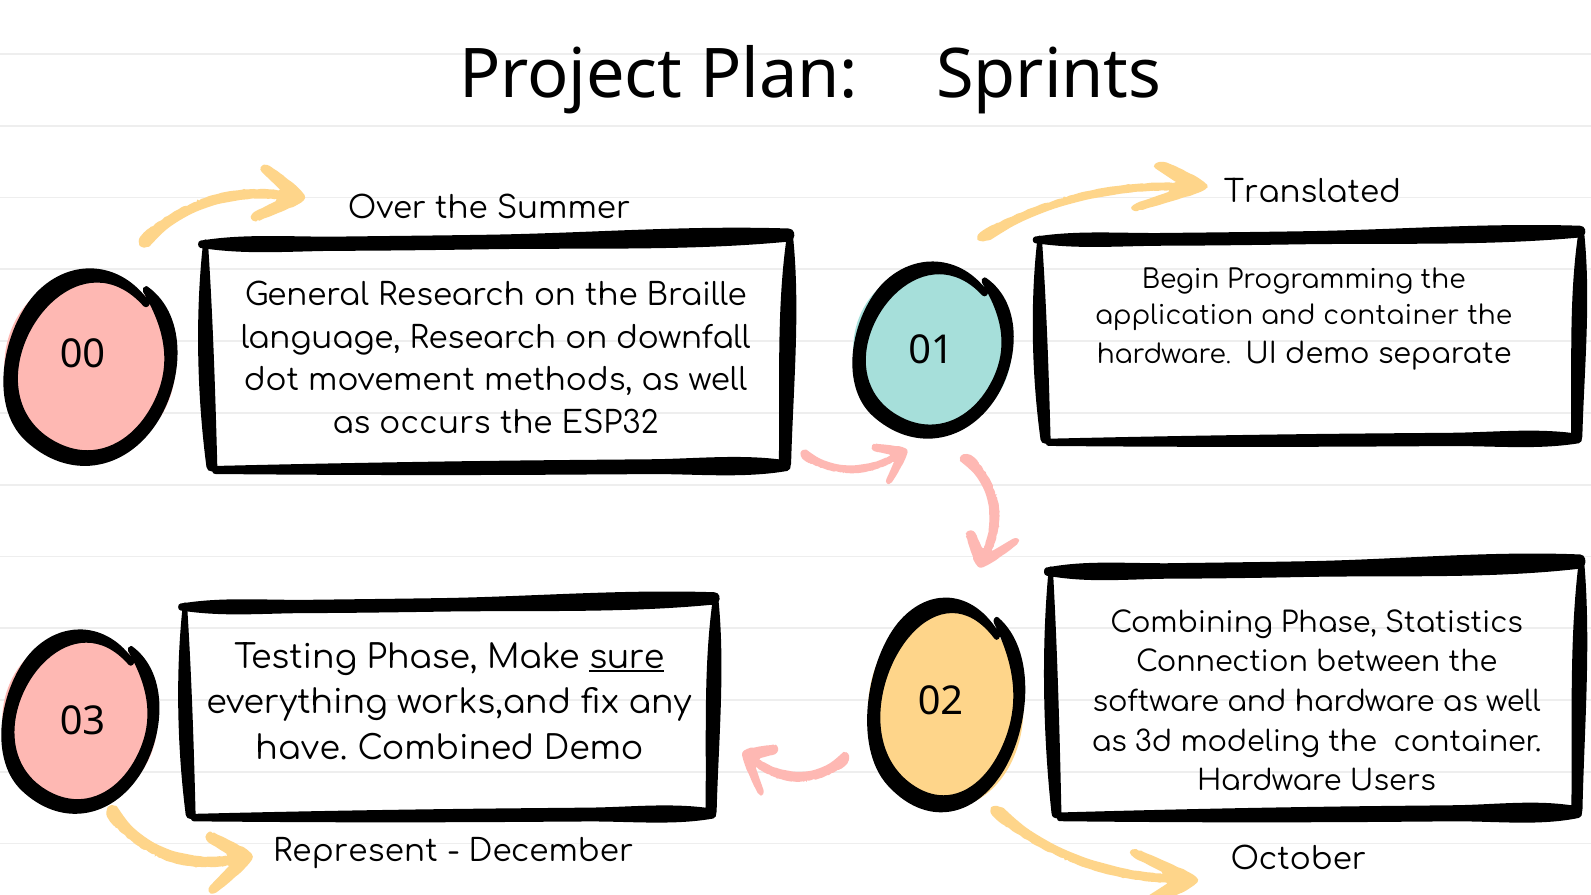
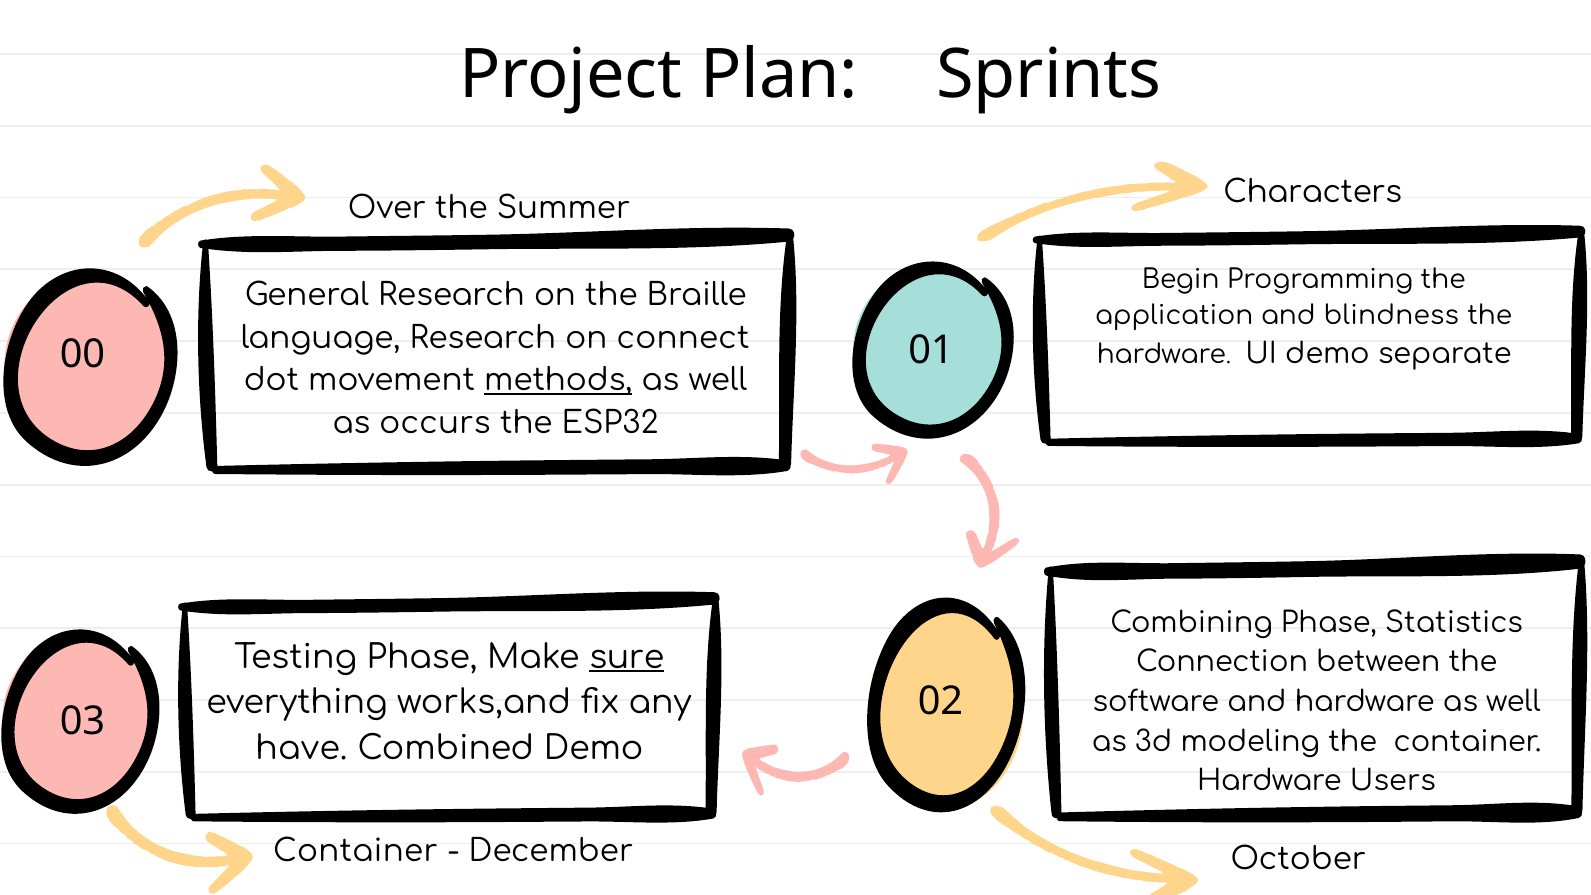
Translated: Translated -> Characters
and container: container -> blindness
downfall: downfall -> connect
methods underline: none -> present
Represent at (355, 851): Represent -> Container
